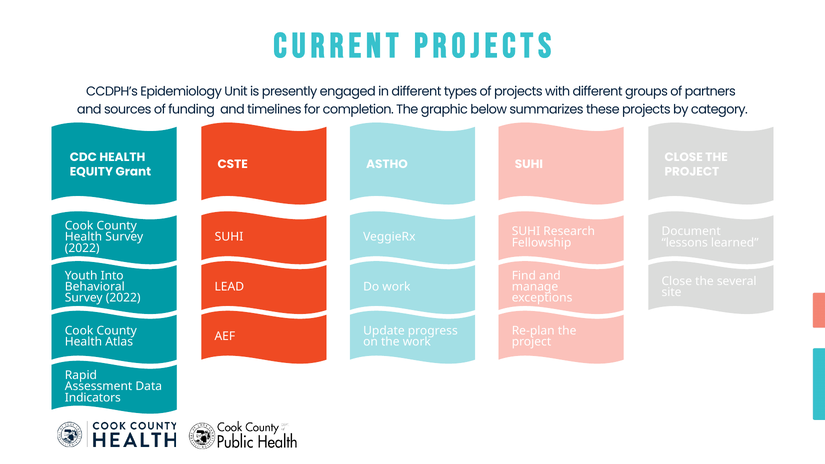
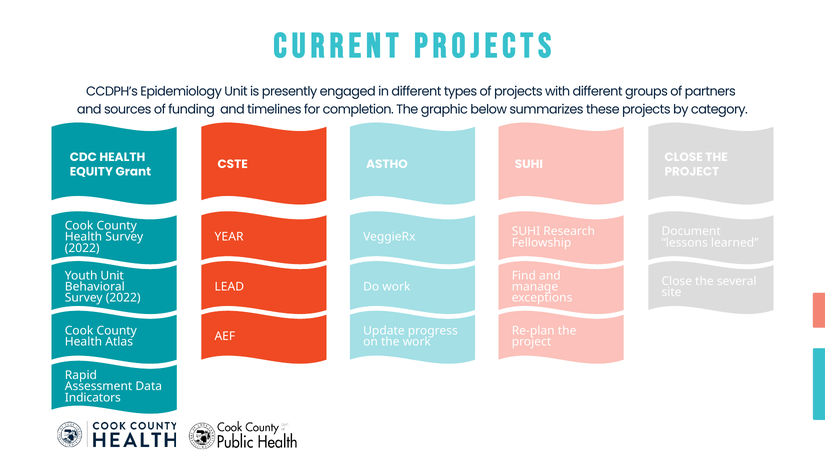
SUHI at (229, 237): SUHI -> YEAR
Youth Into: Into -> Unit
